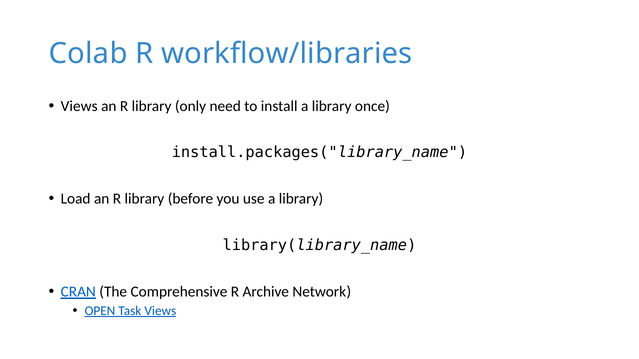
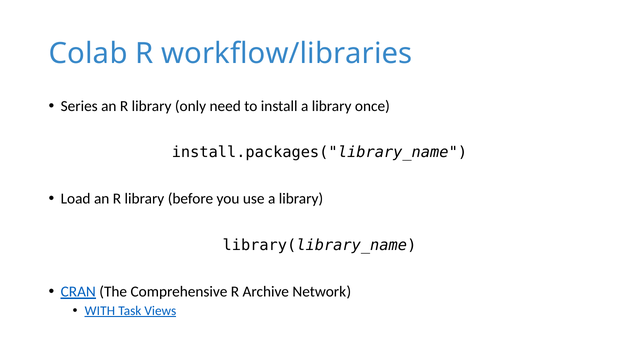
Views at (79, 106): Views -> Series
OPEN: OPEN -> WITH
